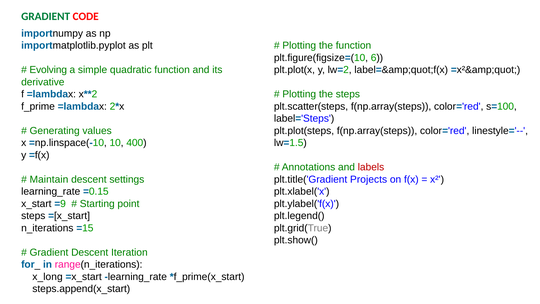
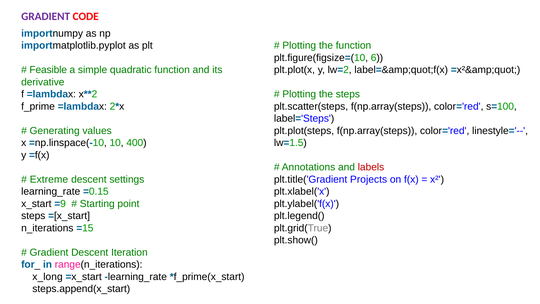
GRADIENT at (46, 17) colour: green -> purple
Evolving: Evolving -> Feasible
Maintain: Maintain -> Extreme
